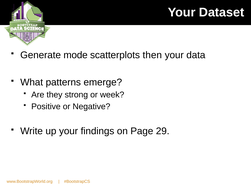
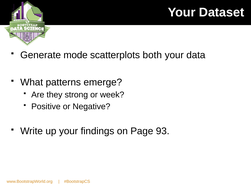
then: then -> both
29: 29 -> 93
